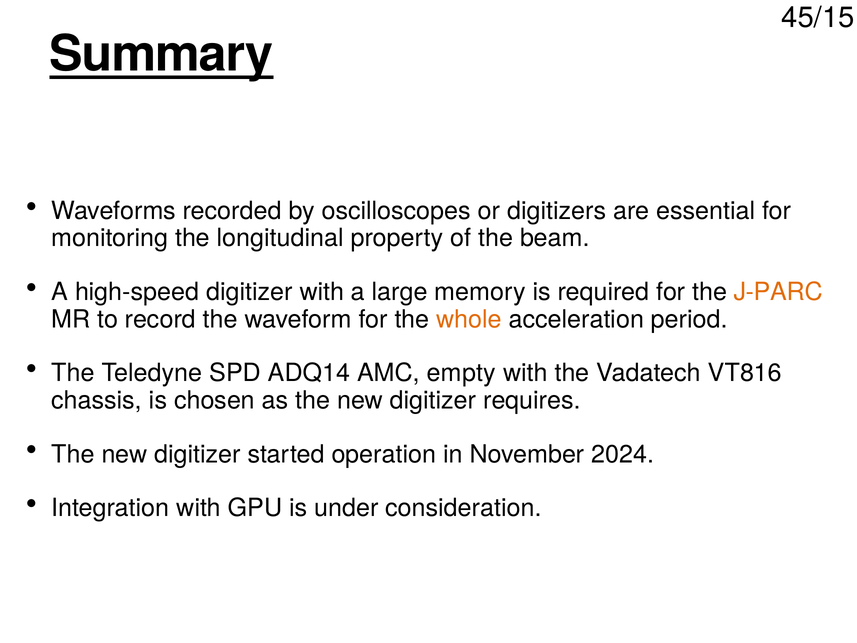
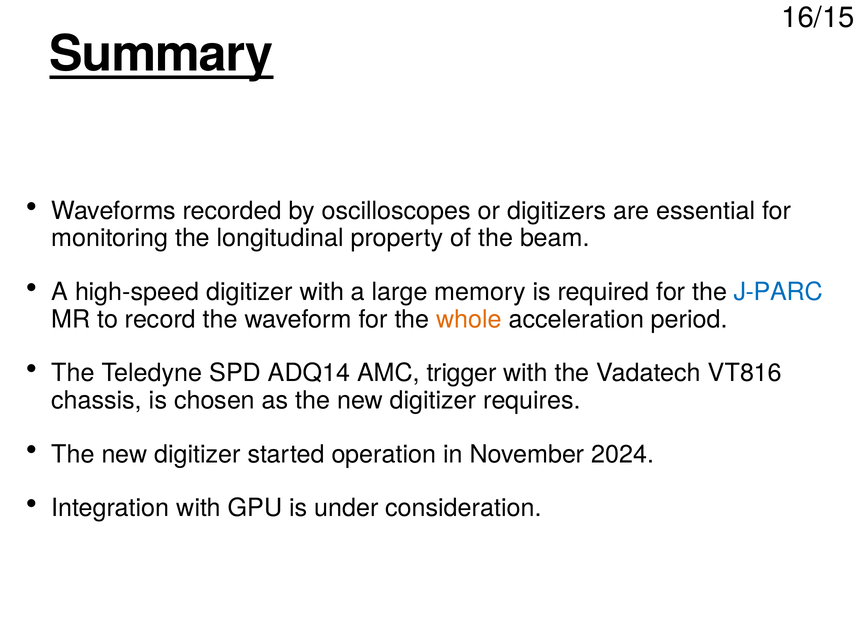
45/15: 45/15 -> 16/15
J-PARC colour: orange -> blue
empty: empty -> trigger
